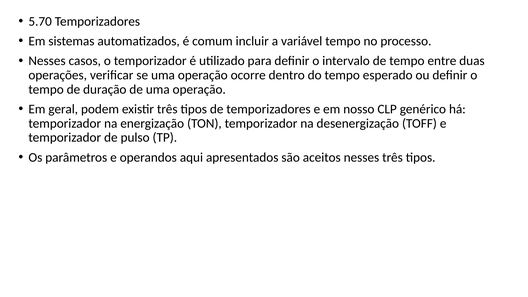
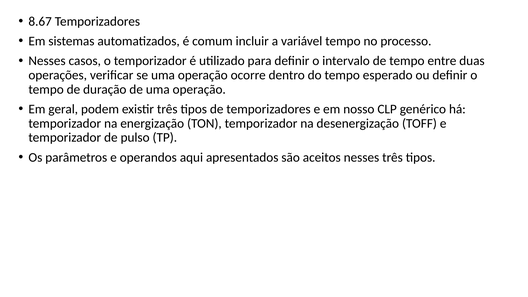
5.70: 5.70 -> 8.67
